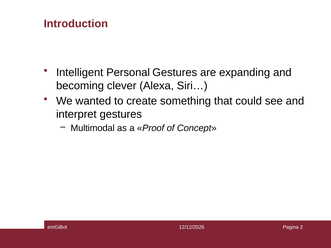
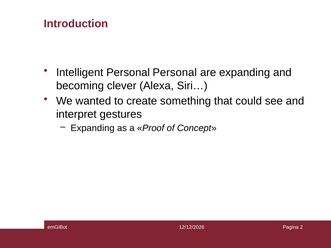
Personal Gestures: Gestures -> Personal
Multimodal at (93, 128): Multimodal -> Expanding
